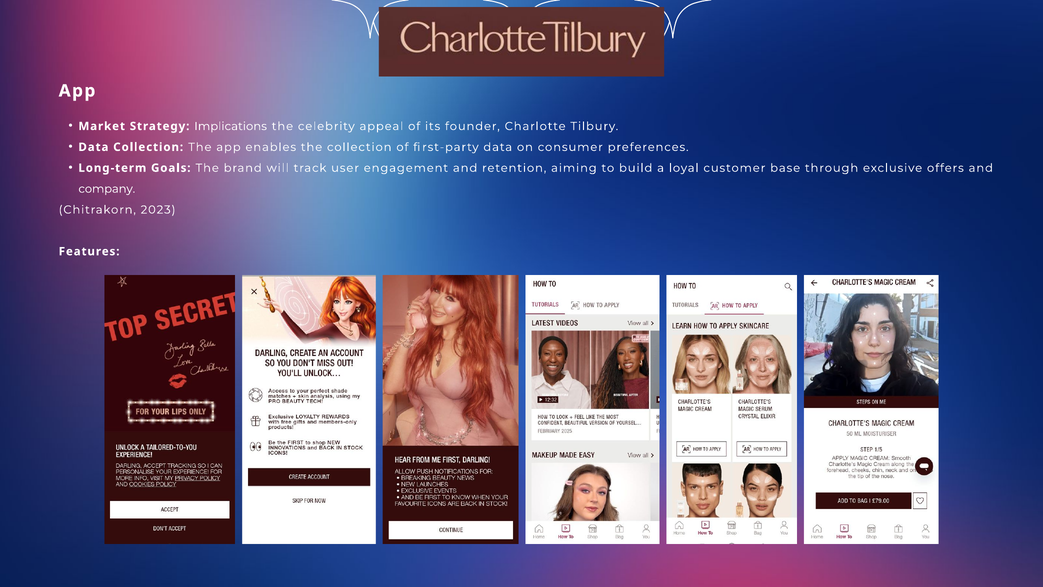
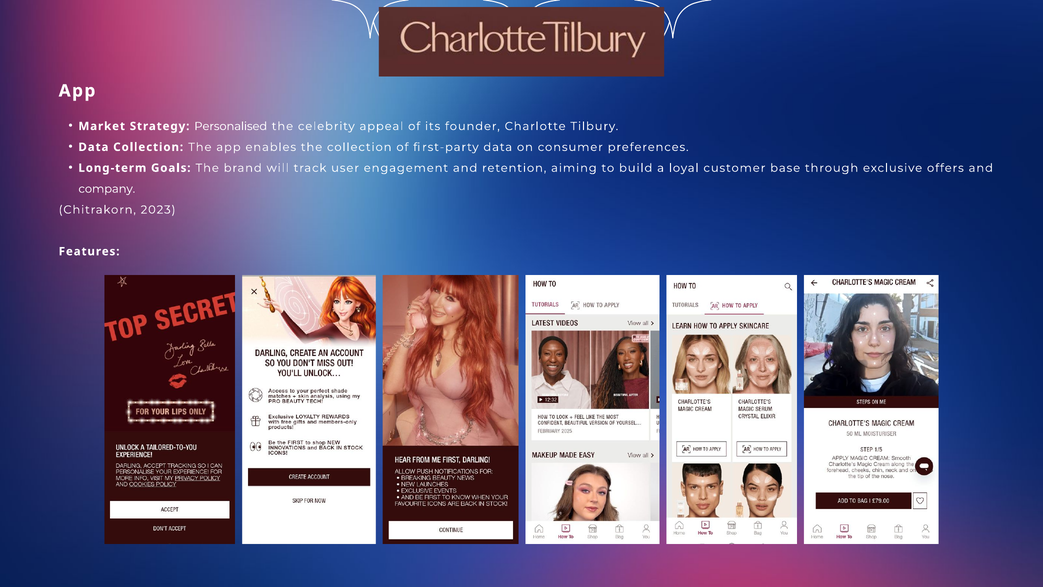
Implications: Implications -> Personalised
